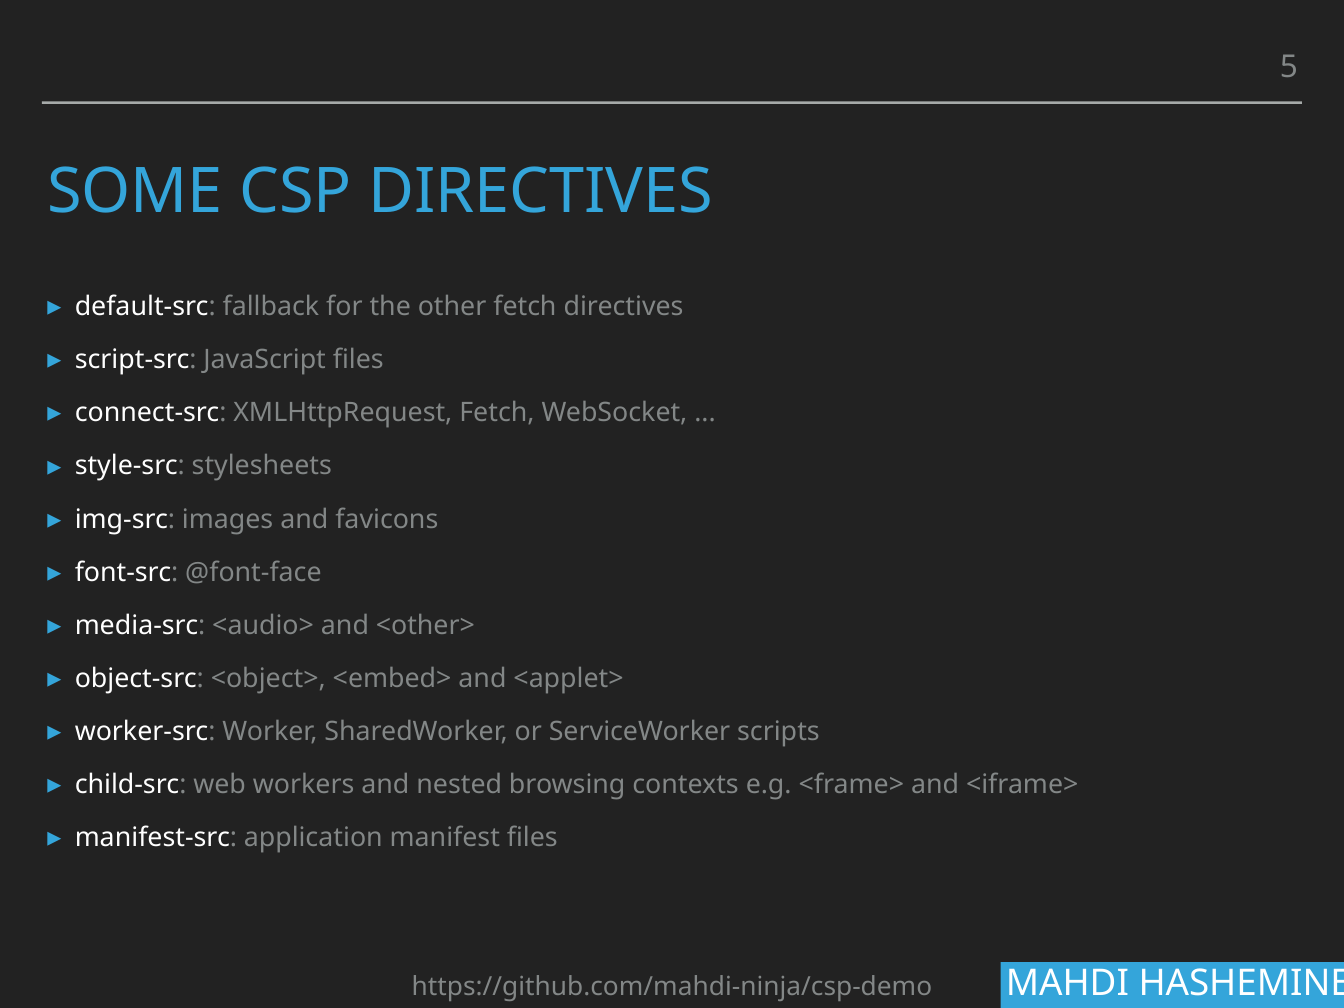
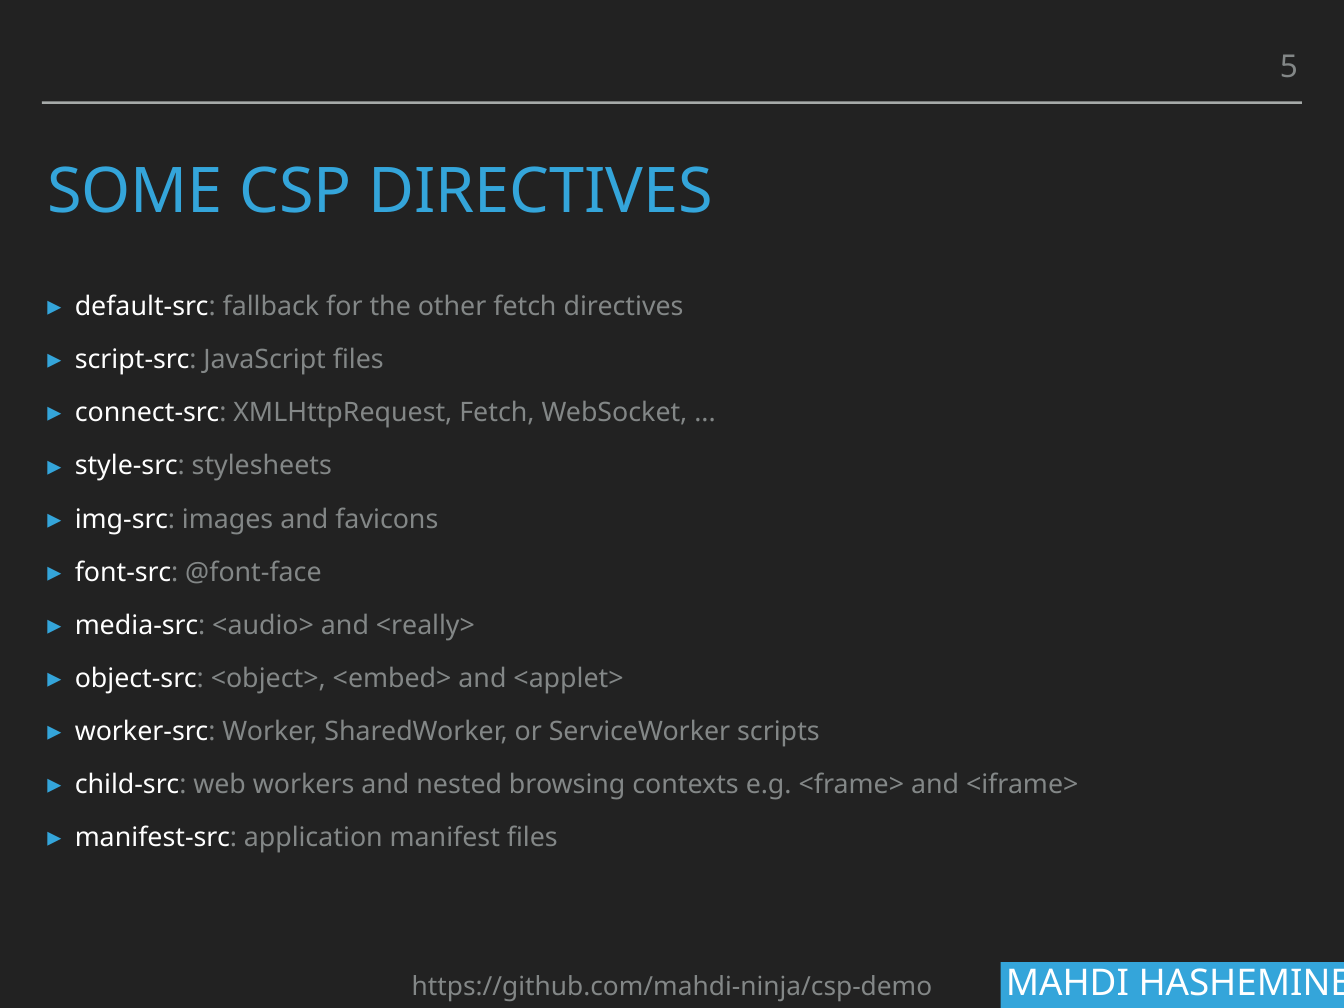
<other>: <other> -> <really>
